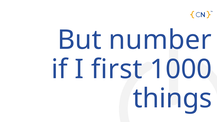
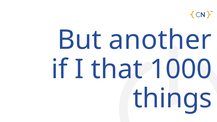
number: number -> another
first: first -> that
